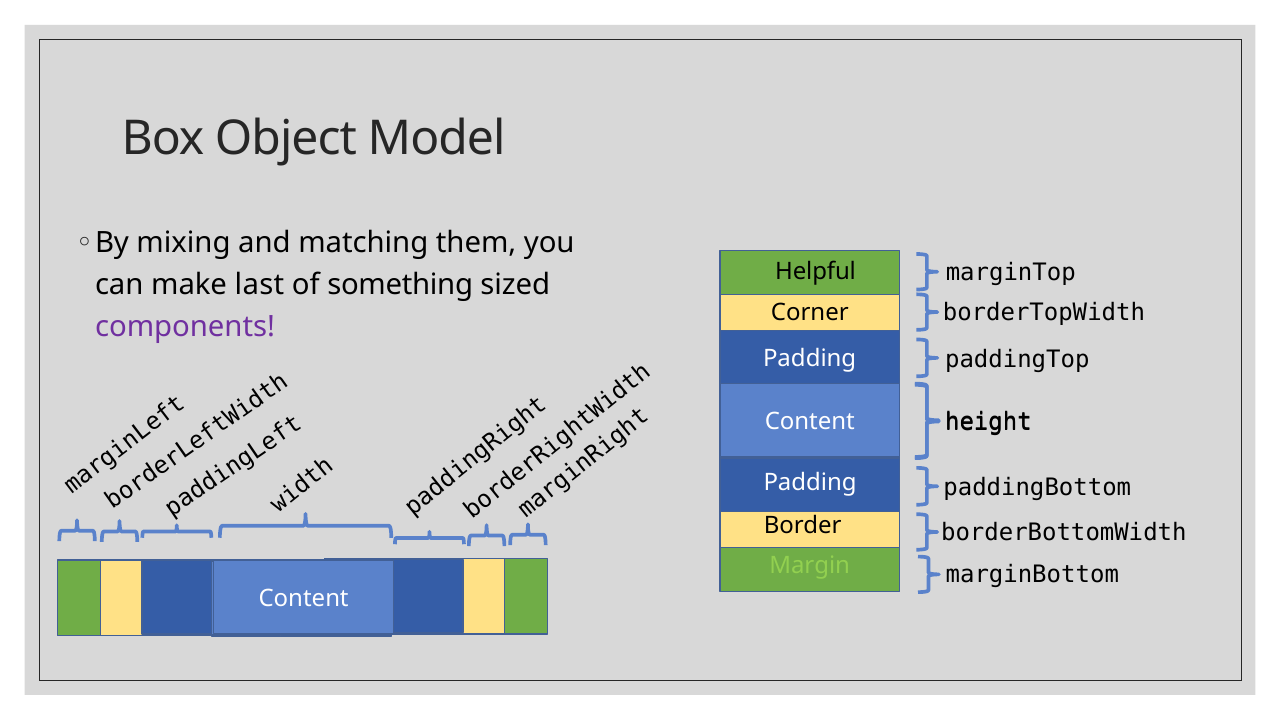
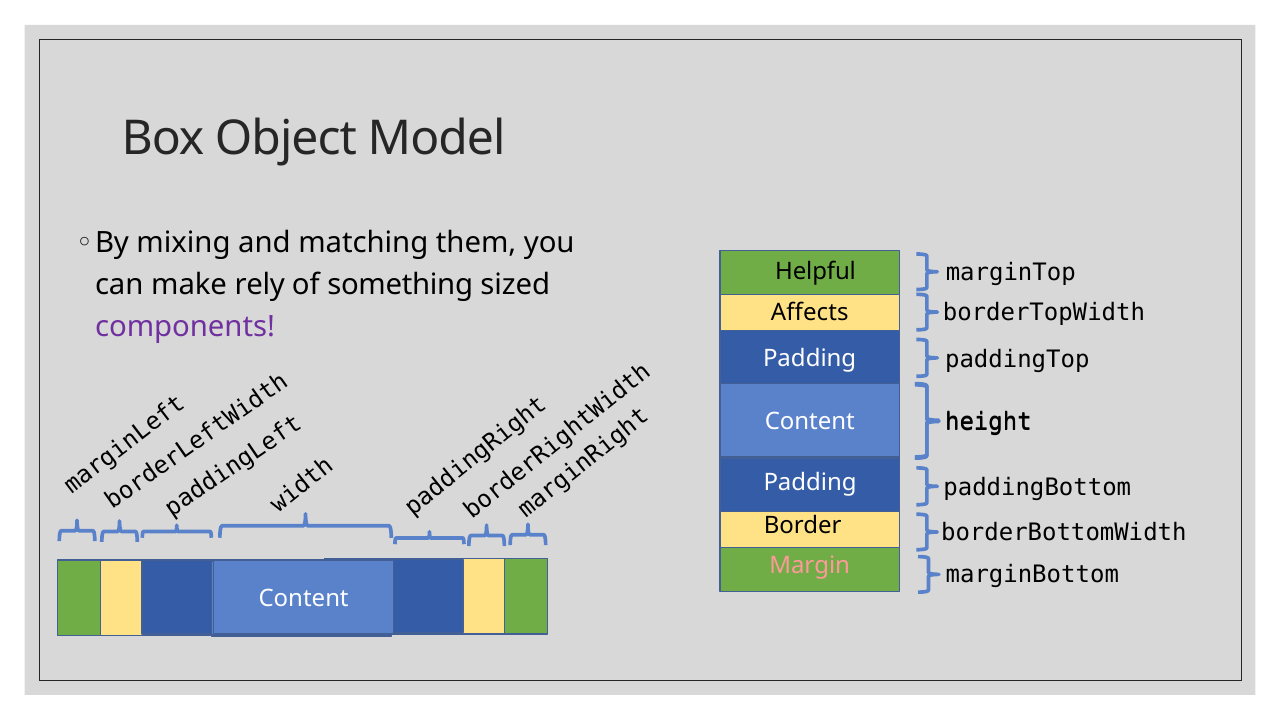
last: last -> rely
Corner: Corner -> Affects
Margin colour: light green -> pink
